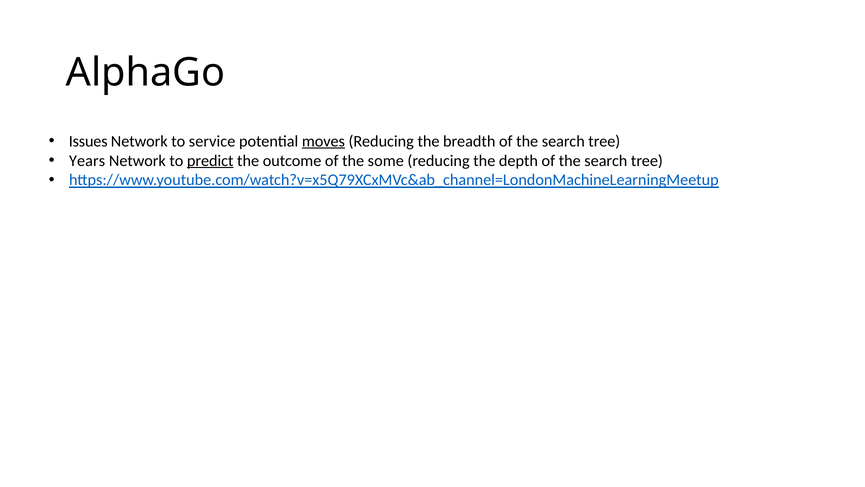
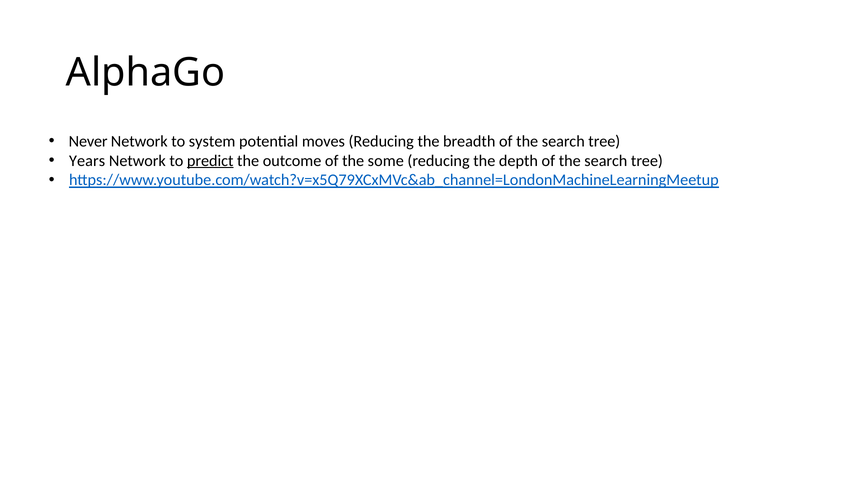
Issues: Issues -> Never
service: service -> system
moves underline: present -> none
